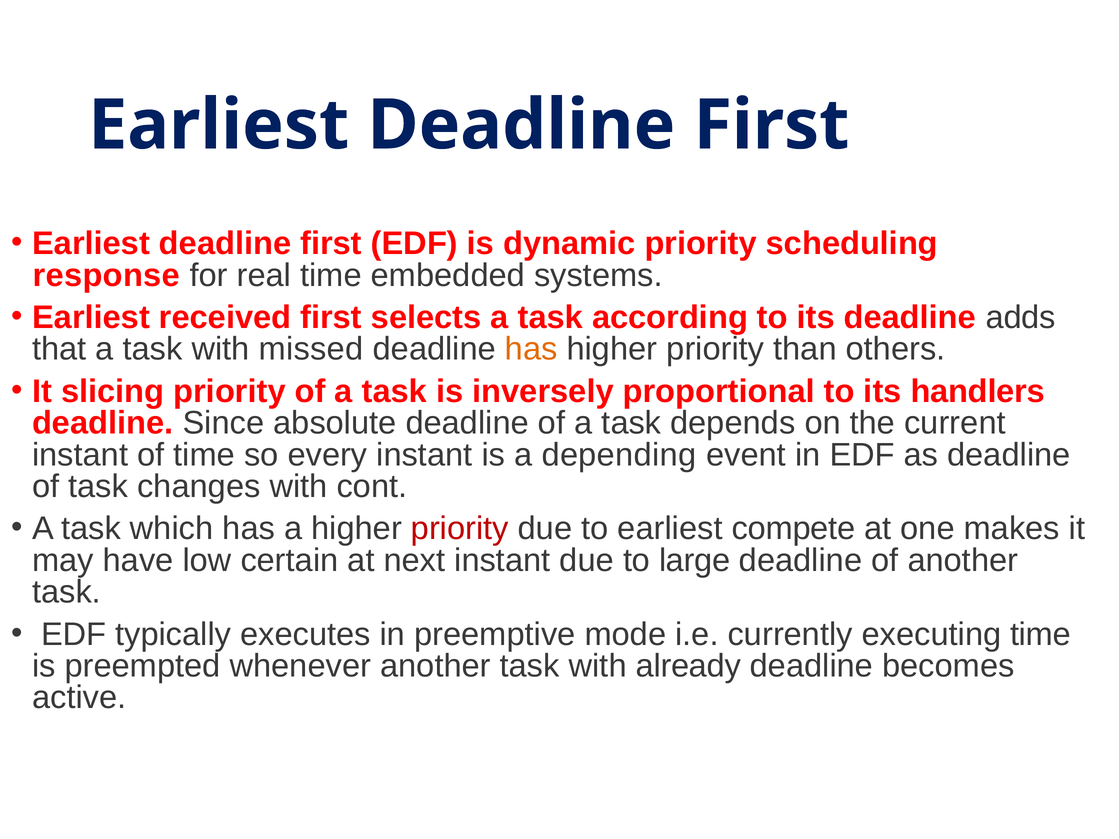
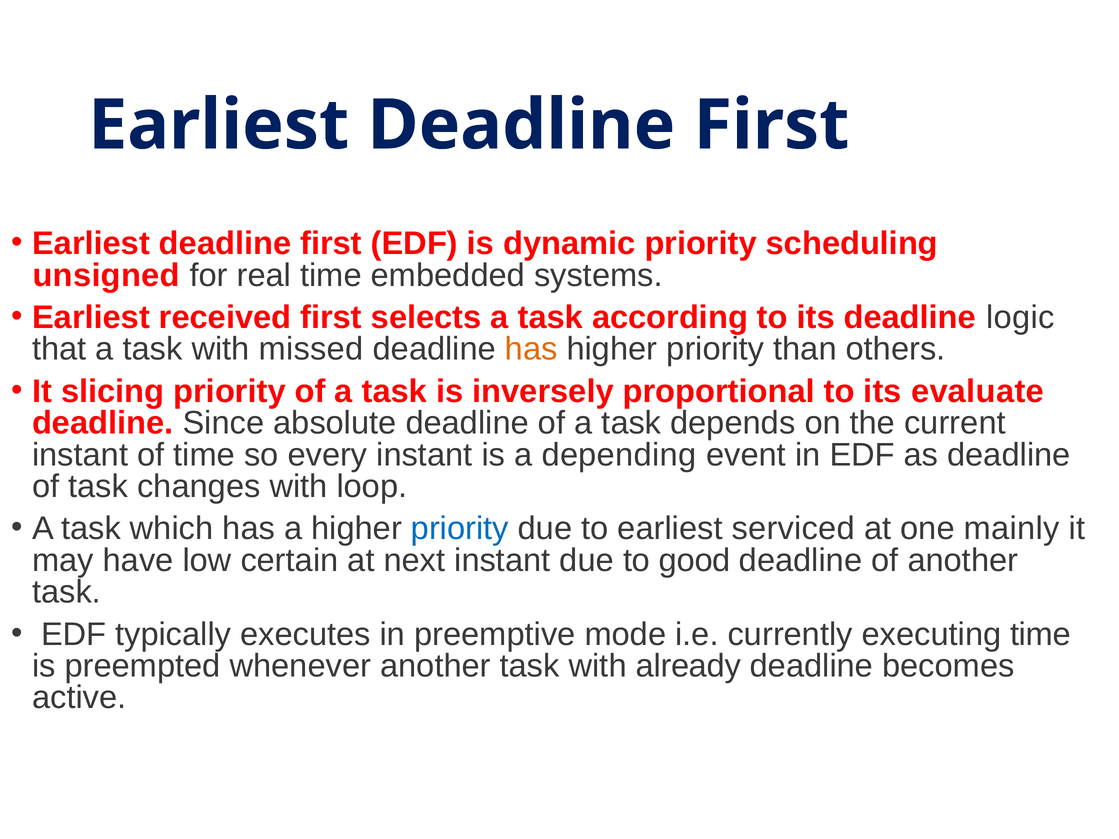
response: response -> unsigned
adds: adds -> logic
handlers: handlers -> evaluate
cont: cont -> loop
priority at (460, 529) colour: red -> blue
compete: compete -> serviced
makes: makes -> mainly
large: large -> good
